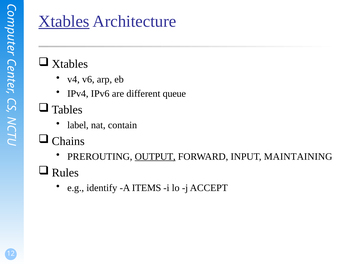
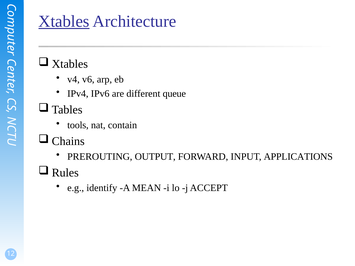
label: label -> tools
OUTPUT underline: present -> none
MAINTAINING: MAINTAINING -> APPLICATIONS
ITEMS: ITEMS -> MEAN
